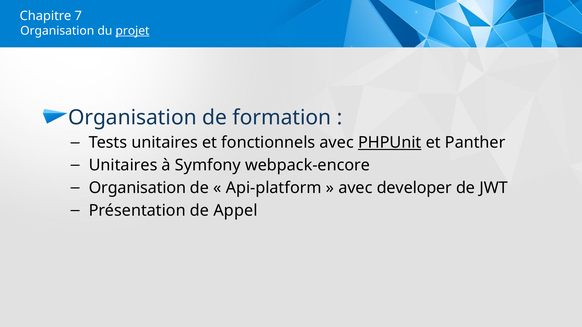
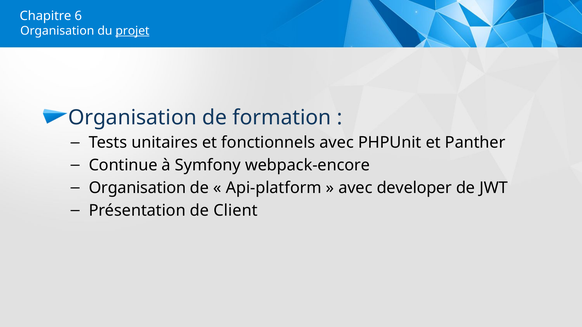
7: 7 -> 6
PHPUnit underline: present -> none
Unitaires at (123, 165): Unitaires -> Continue
Appel: Appel -> Client
